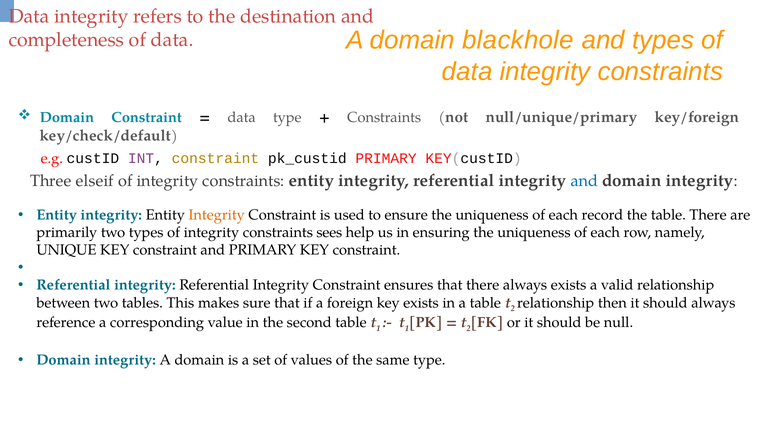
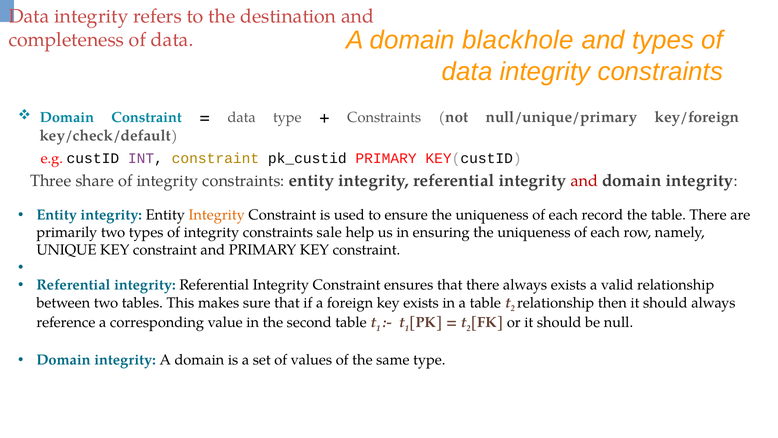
elseif: elseif -> share
and at (584, 181) colour: blue -> red
sees: sees -> sale
